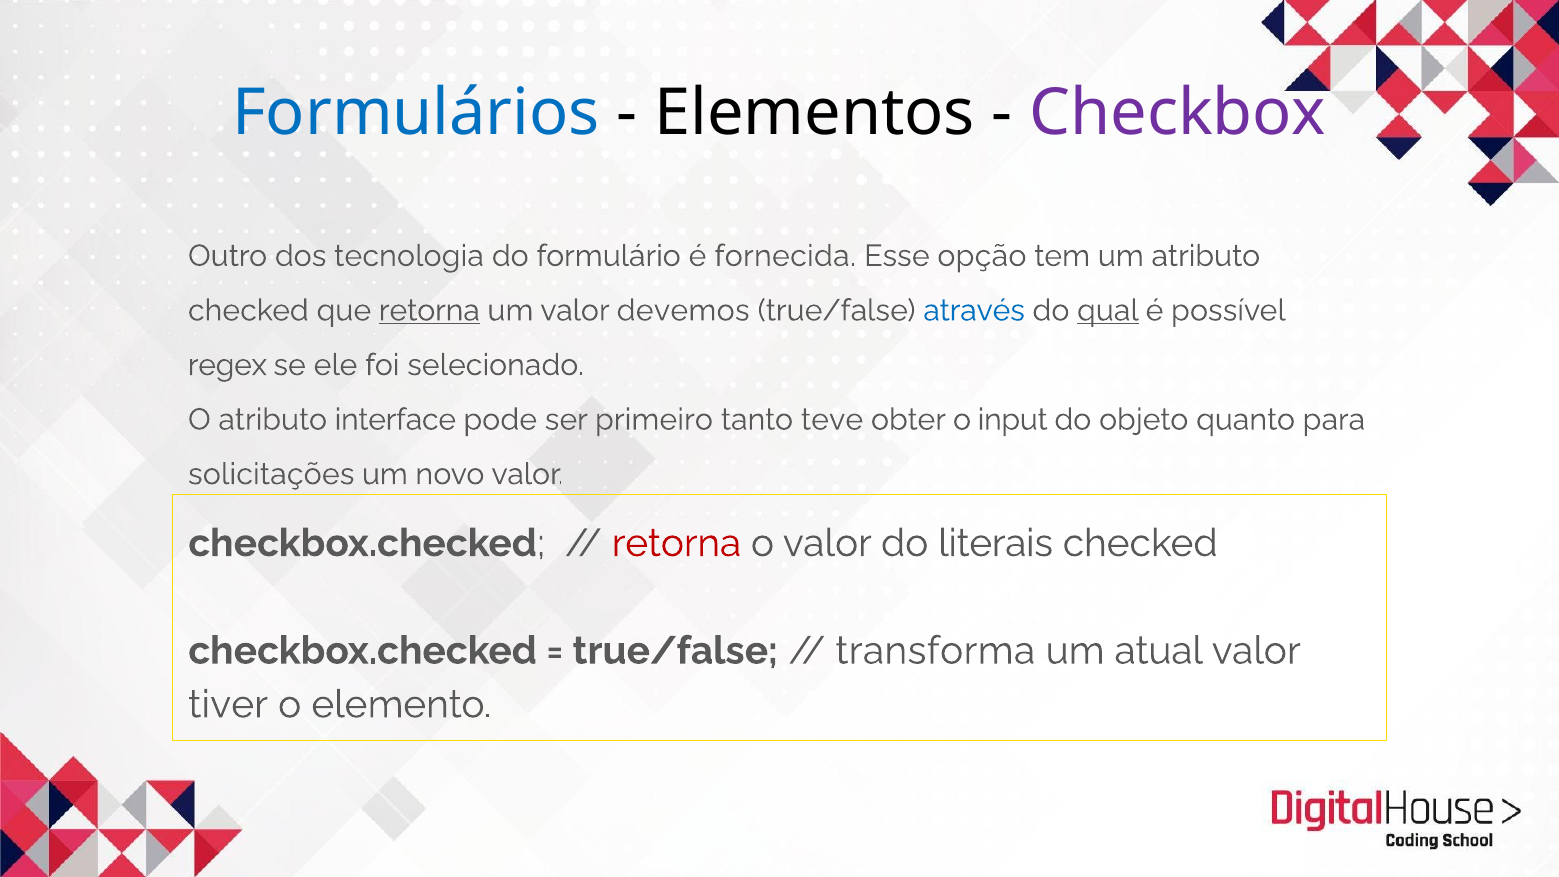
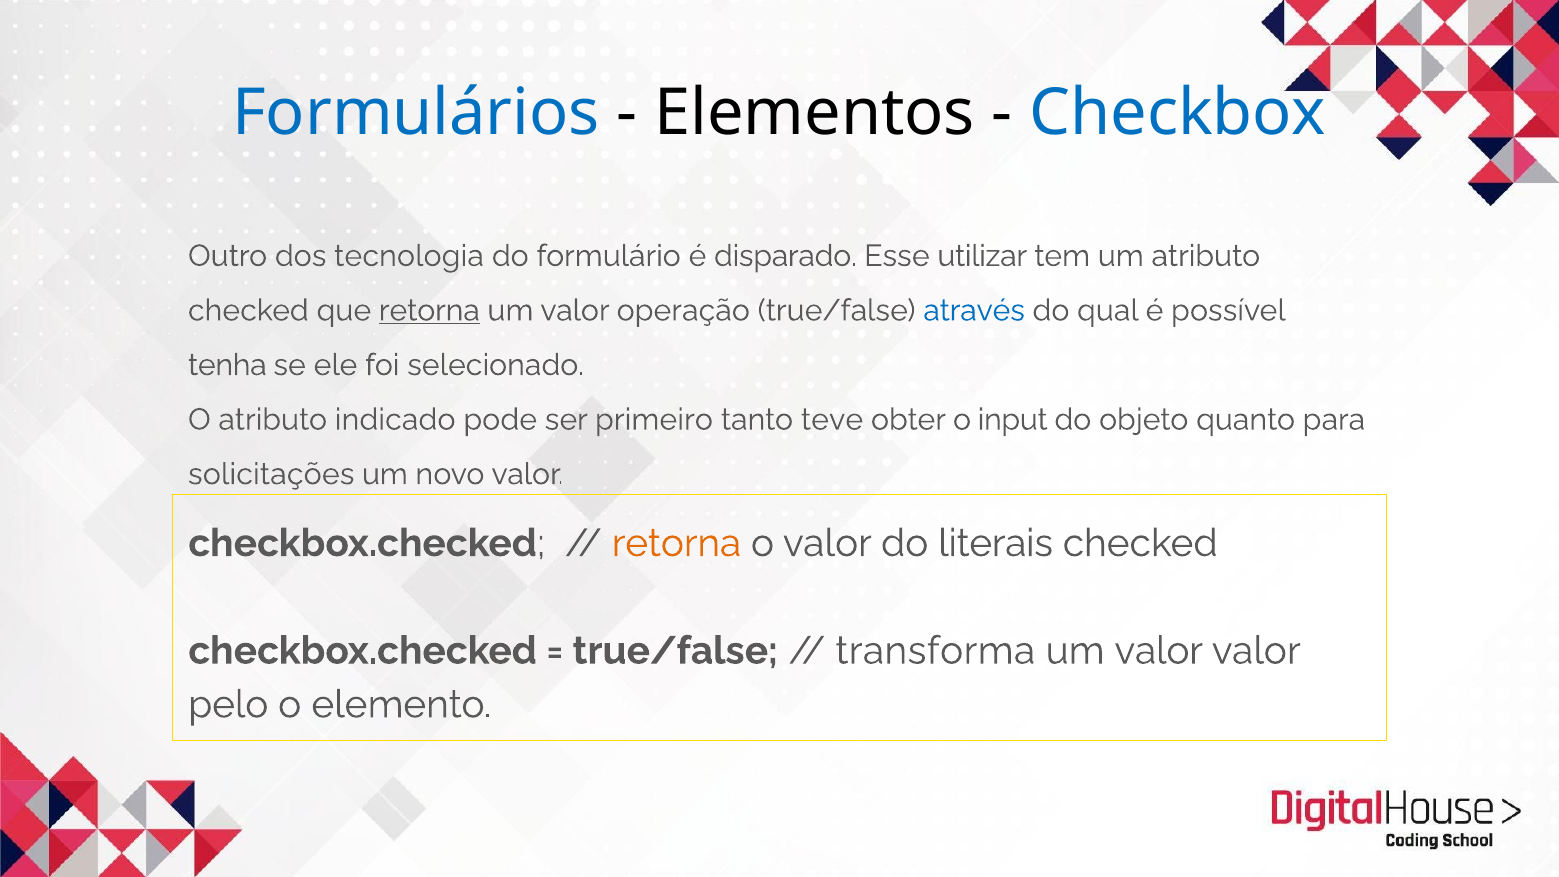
Checkbox colour: purple -> blue
fornecida: fornecida -> disparado
opção: opção -> utilizar
devemos: devemos -> operação
qual underline: present -> none
regex: regex -> tenha
interface: interface -> indicado
retorna at (676, 543) colour: red -> orange
atual at (1159, 651): atual -> valor
tiver: tiver -> pelo
